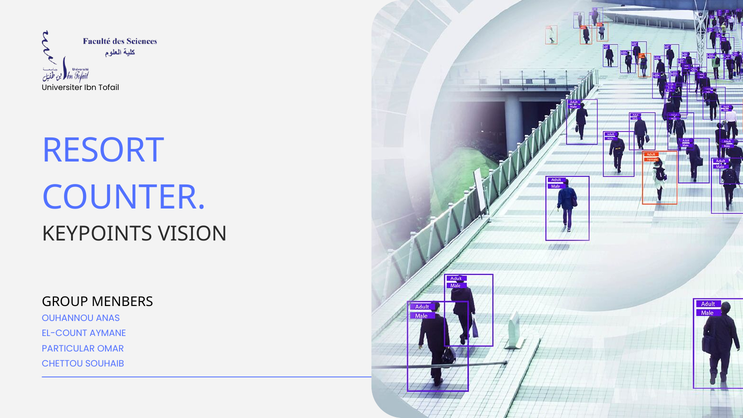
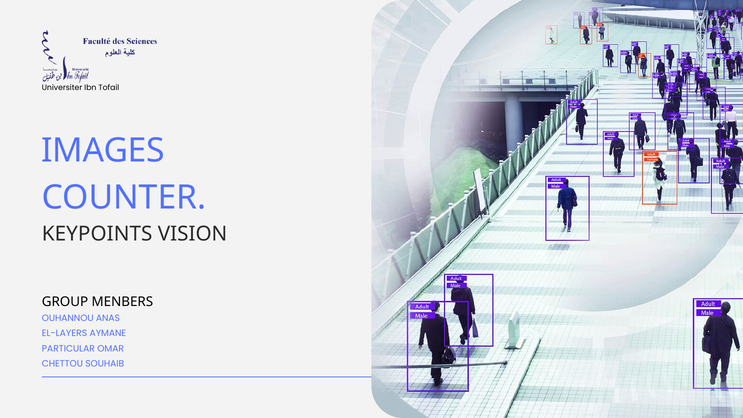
RESORT: RESORT -> IMAGES
EL-COUNT: EL-COUNT -> EL-LAYERS
